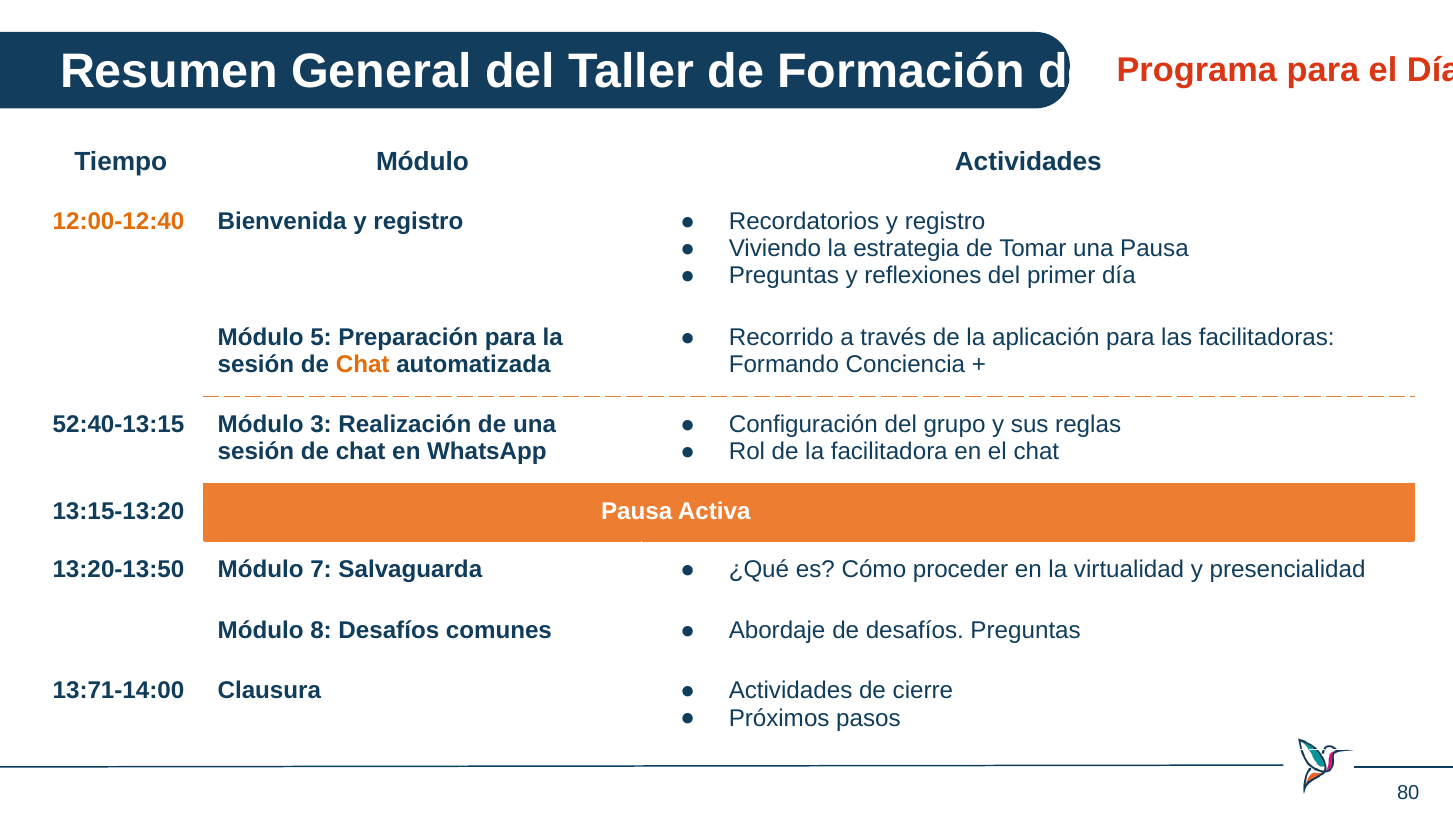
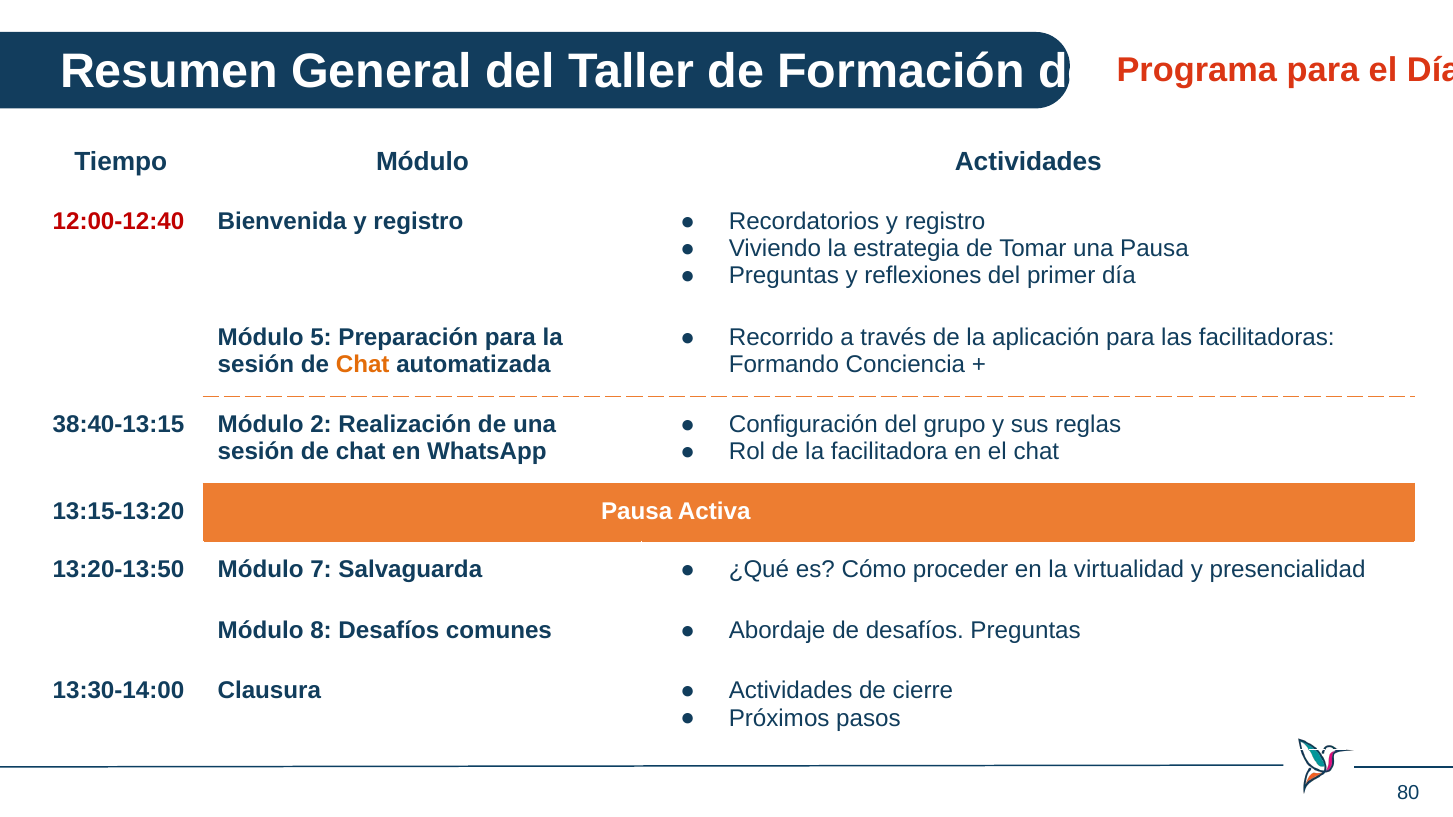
12:00-12:40 colour: orange -> red
52:40-13:15: 52:40-13:15 -> 38:40-13:15
Módulo 3: 3 -> 2
13:71-14:00: 13:71-14:00 -> 13:30-14:00
